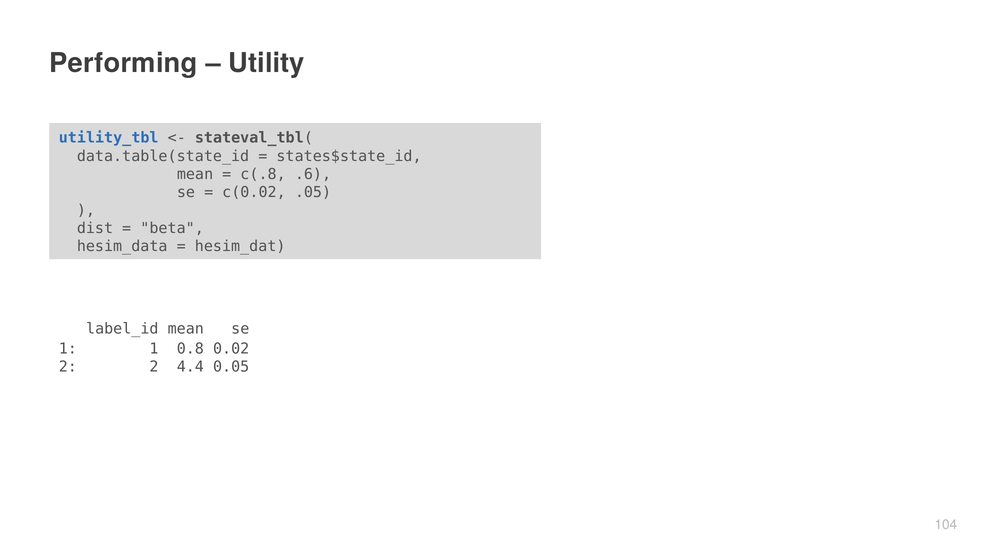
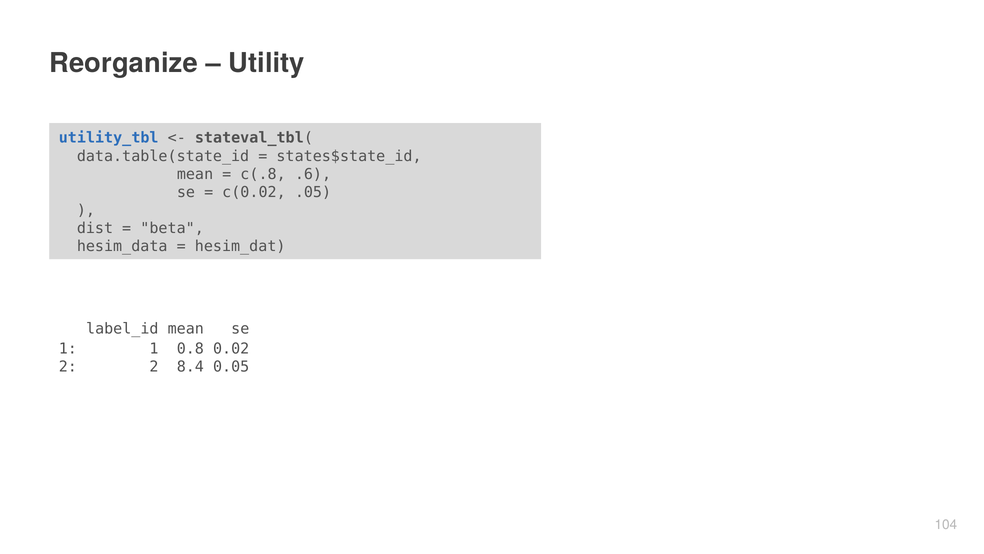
Performing: Performing -> Reorganize
4.4: 4.4 -> 8.4
